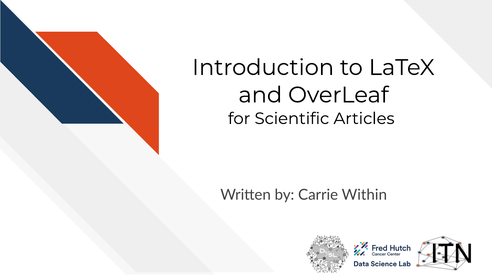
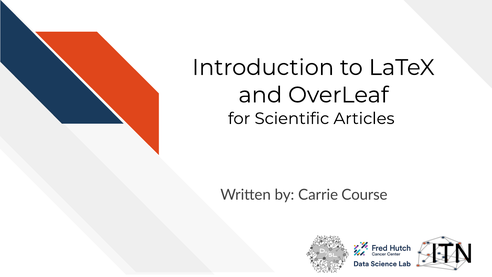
Within: Within -> Course
